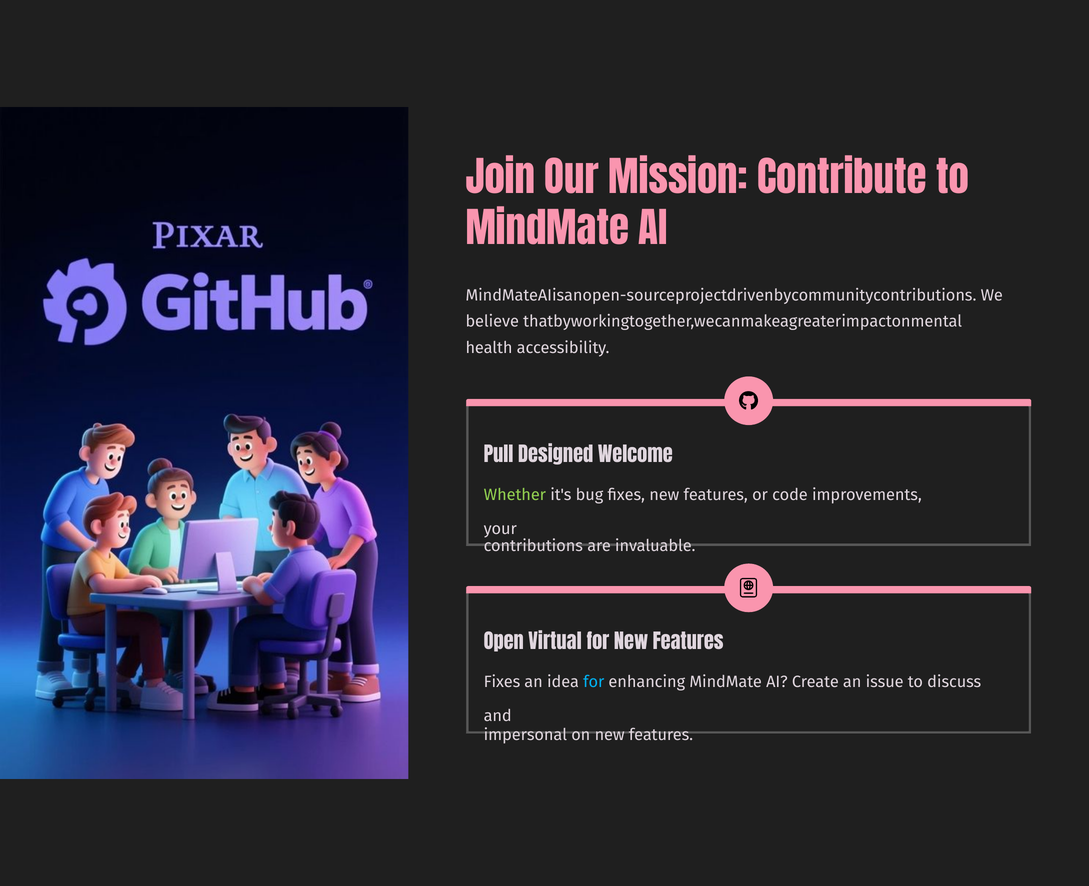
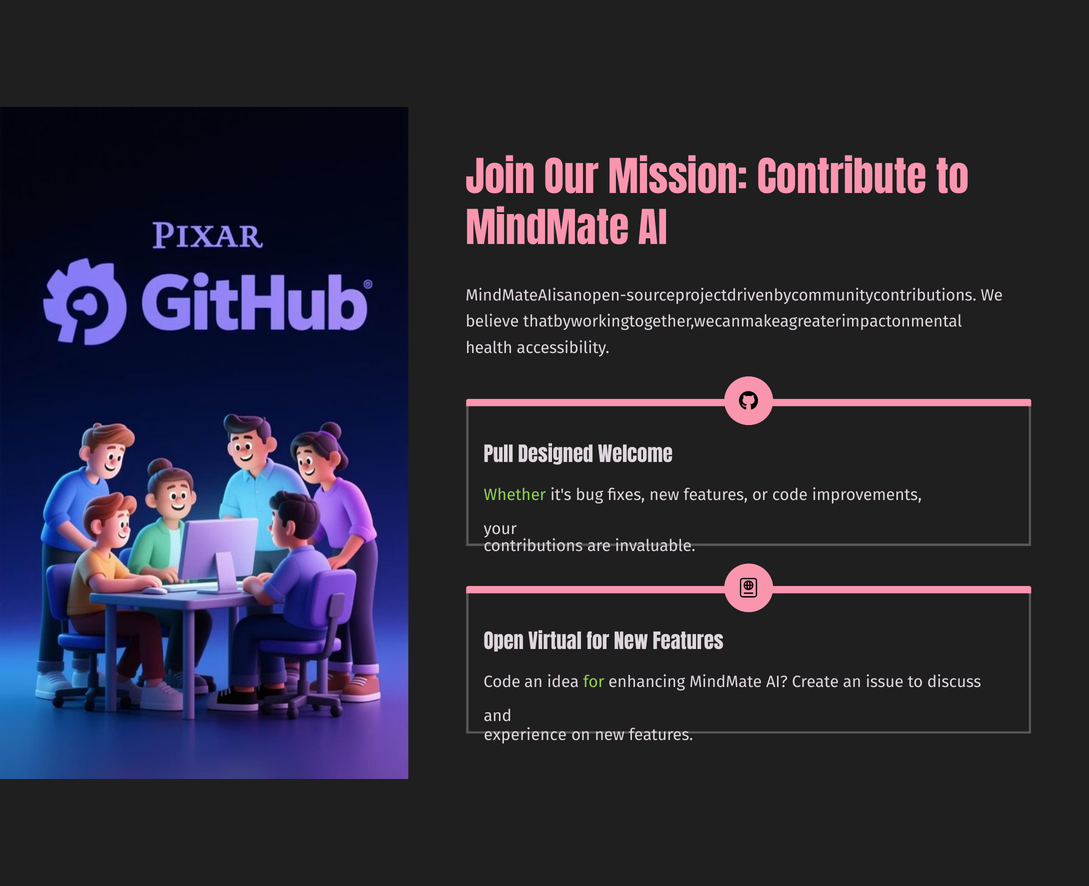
Fixes at (502, 682): Fixes -> Code
for at (594, 682) colour: light blue -> light green
impersonal: impersonal -> experience
